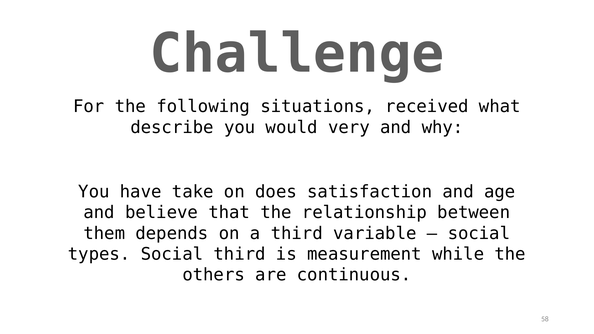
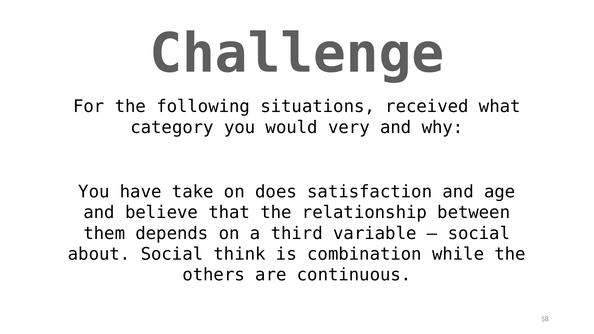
describe: describe -> category
types: types -> about
Social third: third -> think
measurement: measurement -> combination
